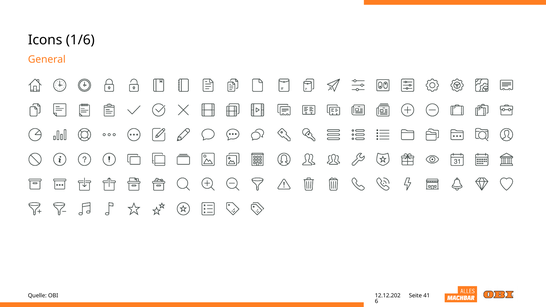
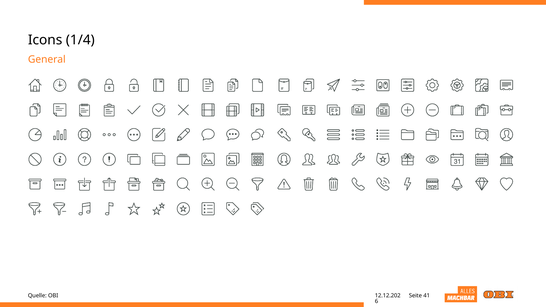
1/6: 1/6 -> 1/4
